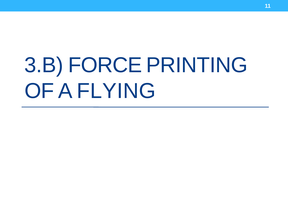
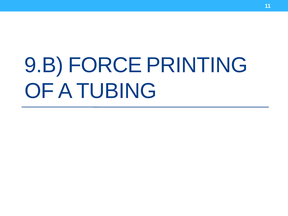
3.B: 3.B -> 9.B
FLYING: FLYING -> TUBING
